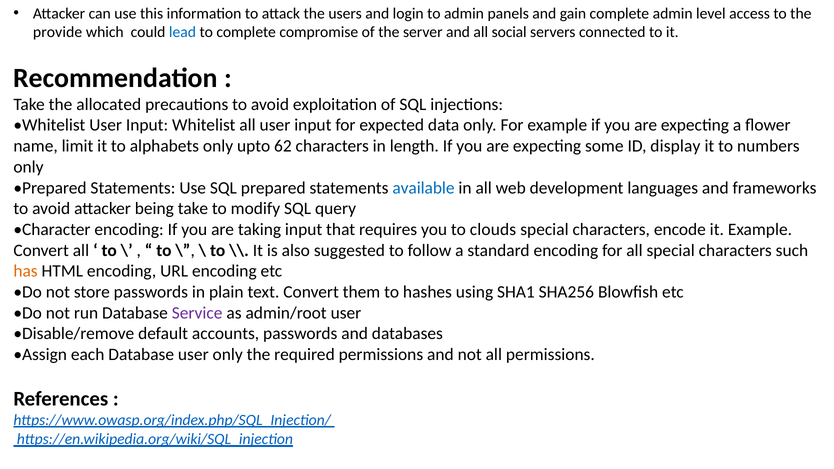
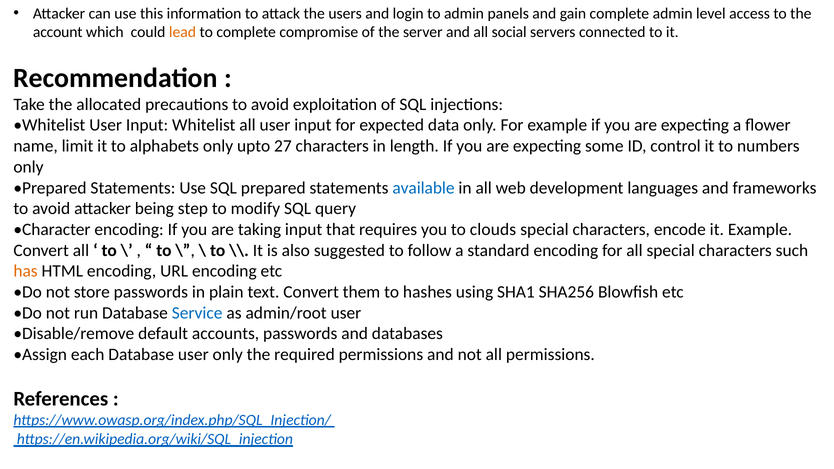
provide: provide -> account
lead colour: blue -> orange
62: 62 -> 27
display: display -> control
being take: take -> step
Service colour: purple -> blue
